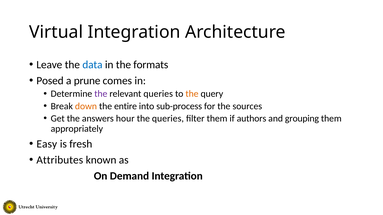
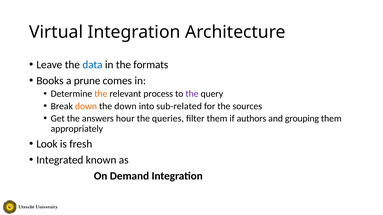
Posed: Posed -> Books
the at (101, 94) colour: purple -> orange
relevant queries: queries -> process
the at (192, 94) colour: orange -> purple
the entire: entire -> down
sub-process: sub-process -> sub-related
Easy: Easy -> Look
Attributes: Attributes -> Integrated
